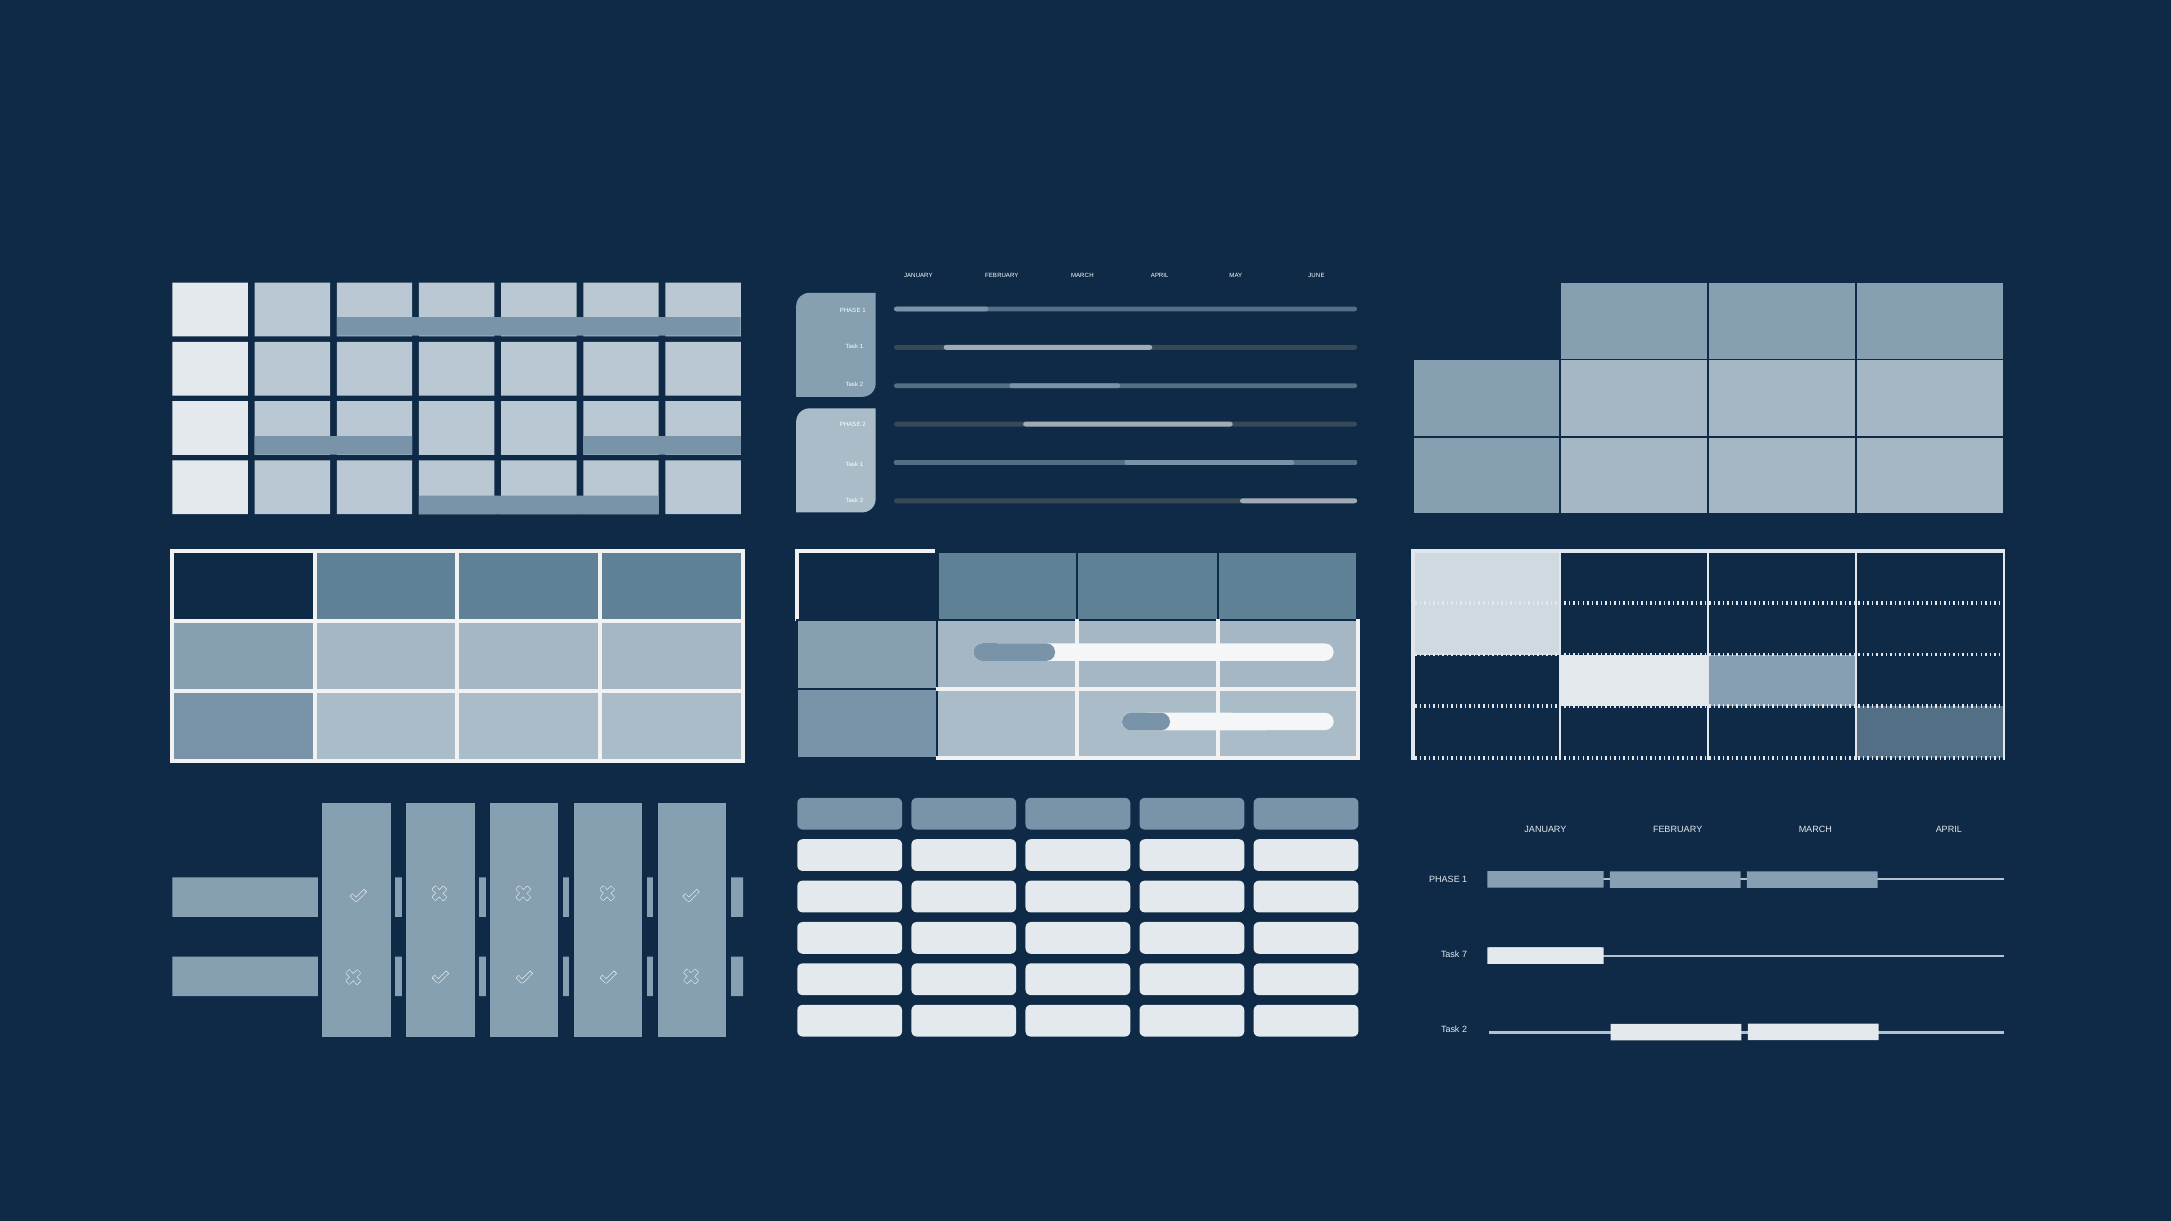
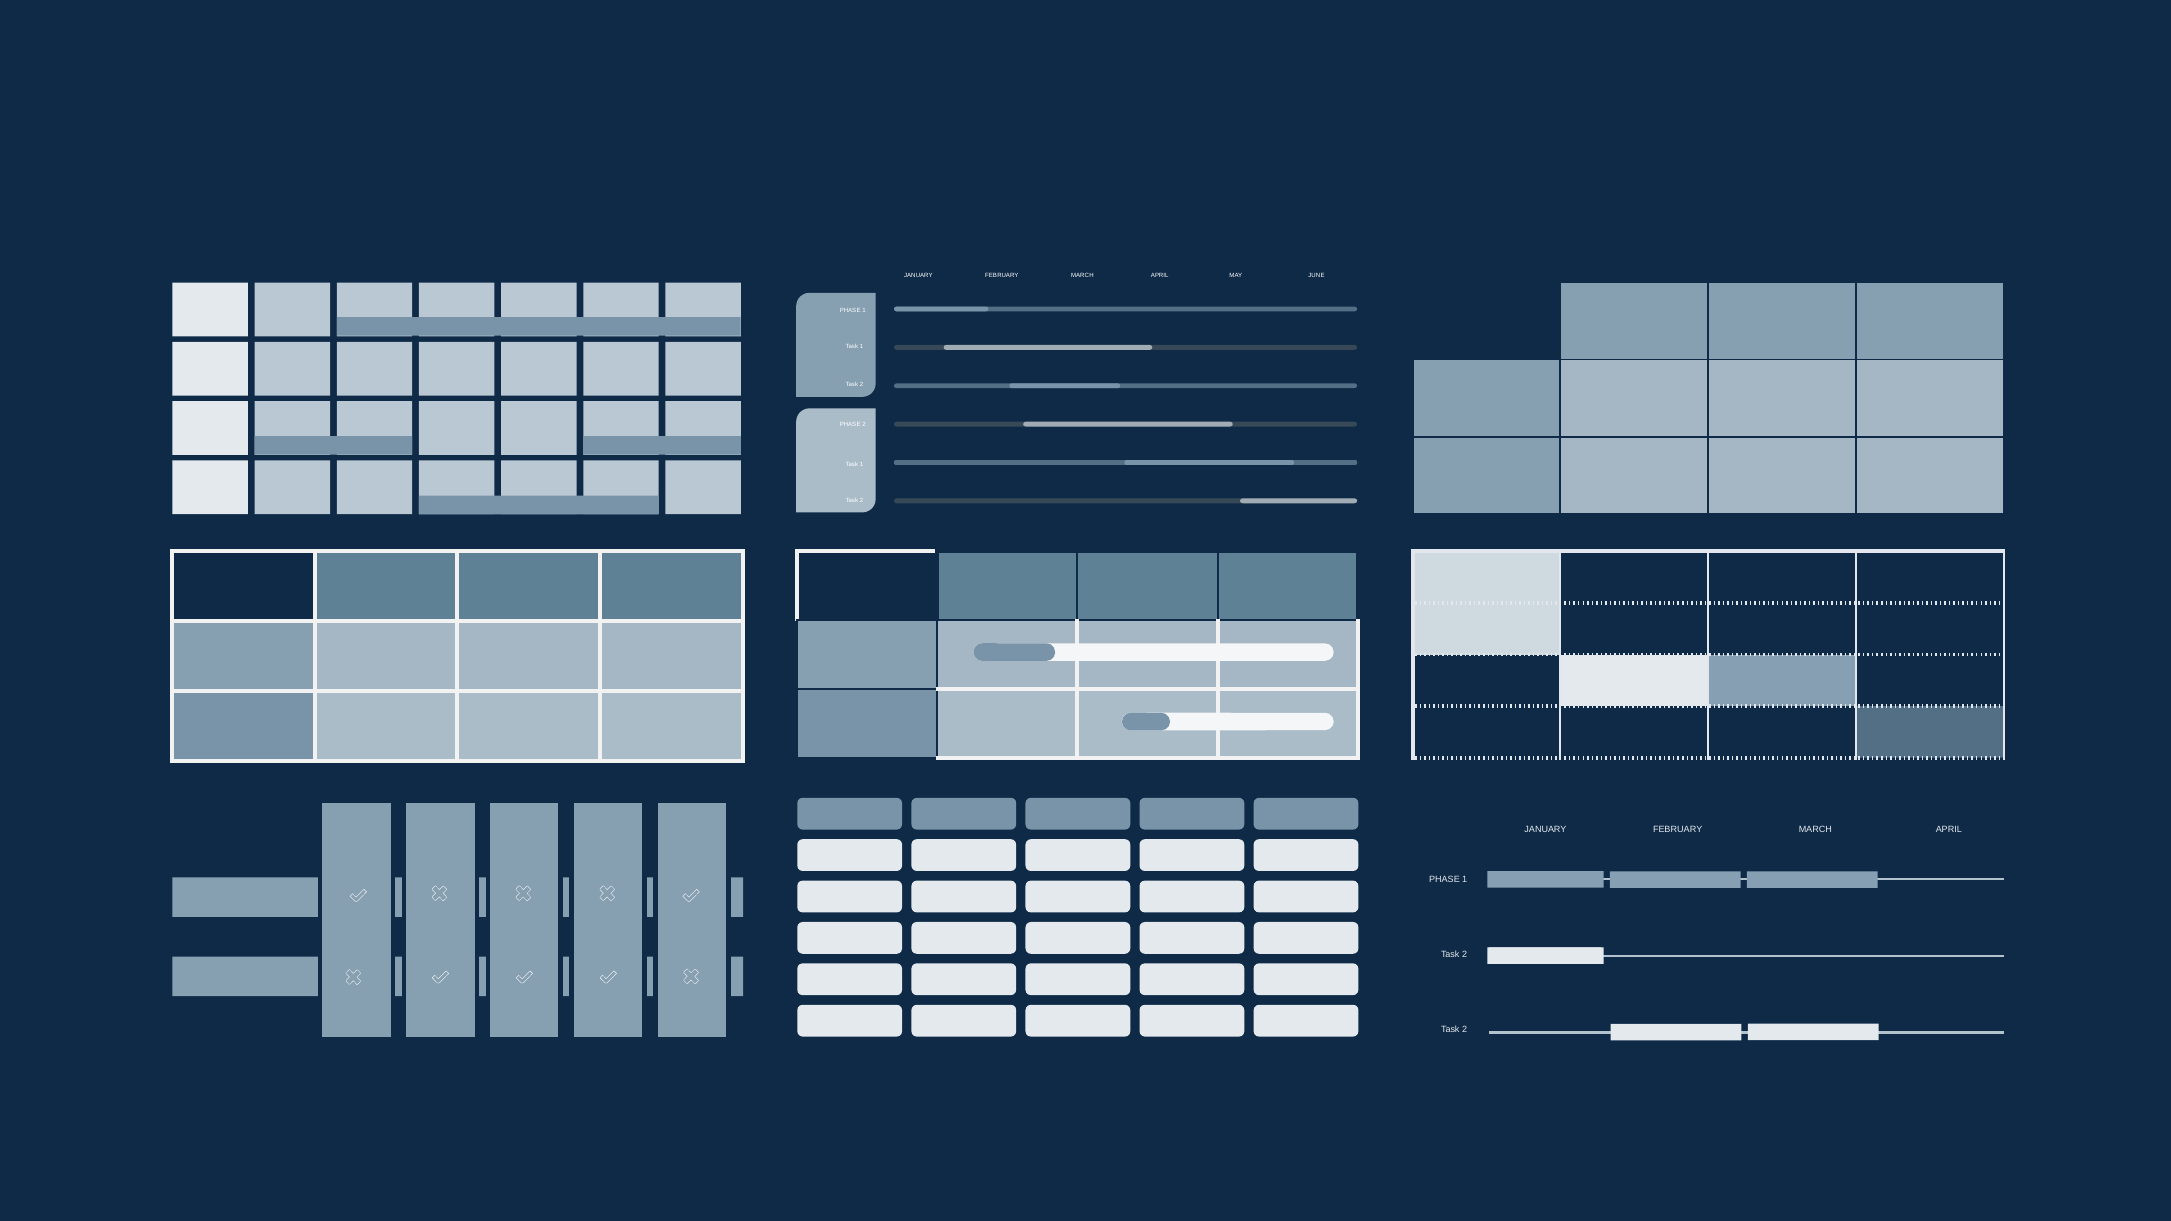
7 at (1465, 955): 7 -> 2
